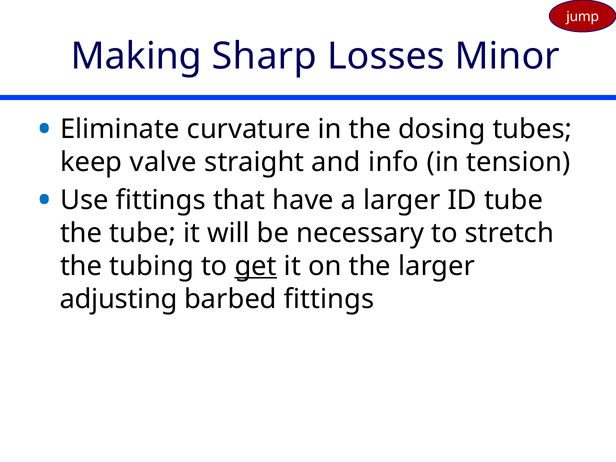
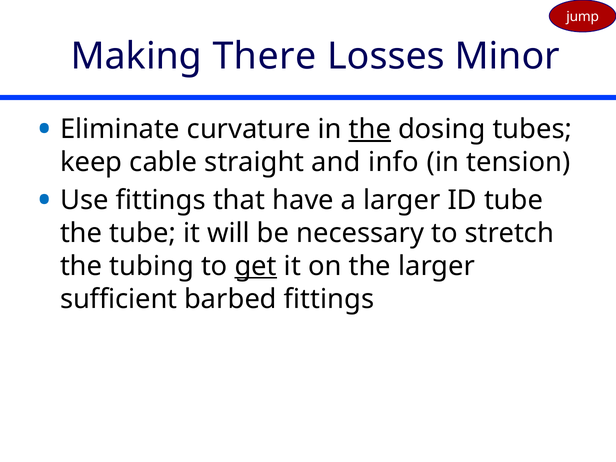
Sharp: Sharp -> There
the at (370, 129) underline: none -> present
valve: valve -> cable
adjusting: adjusting -> sufficient
